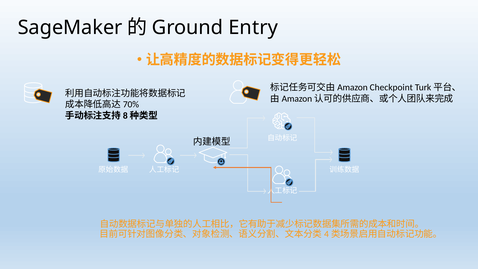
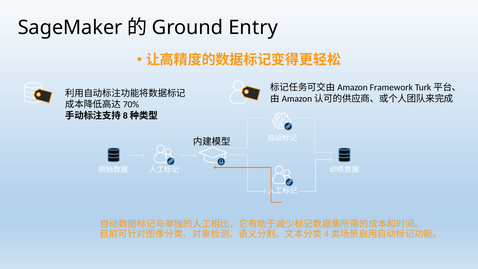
Checkpoint: Checkpoint -> Framework
